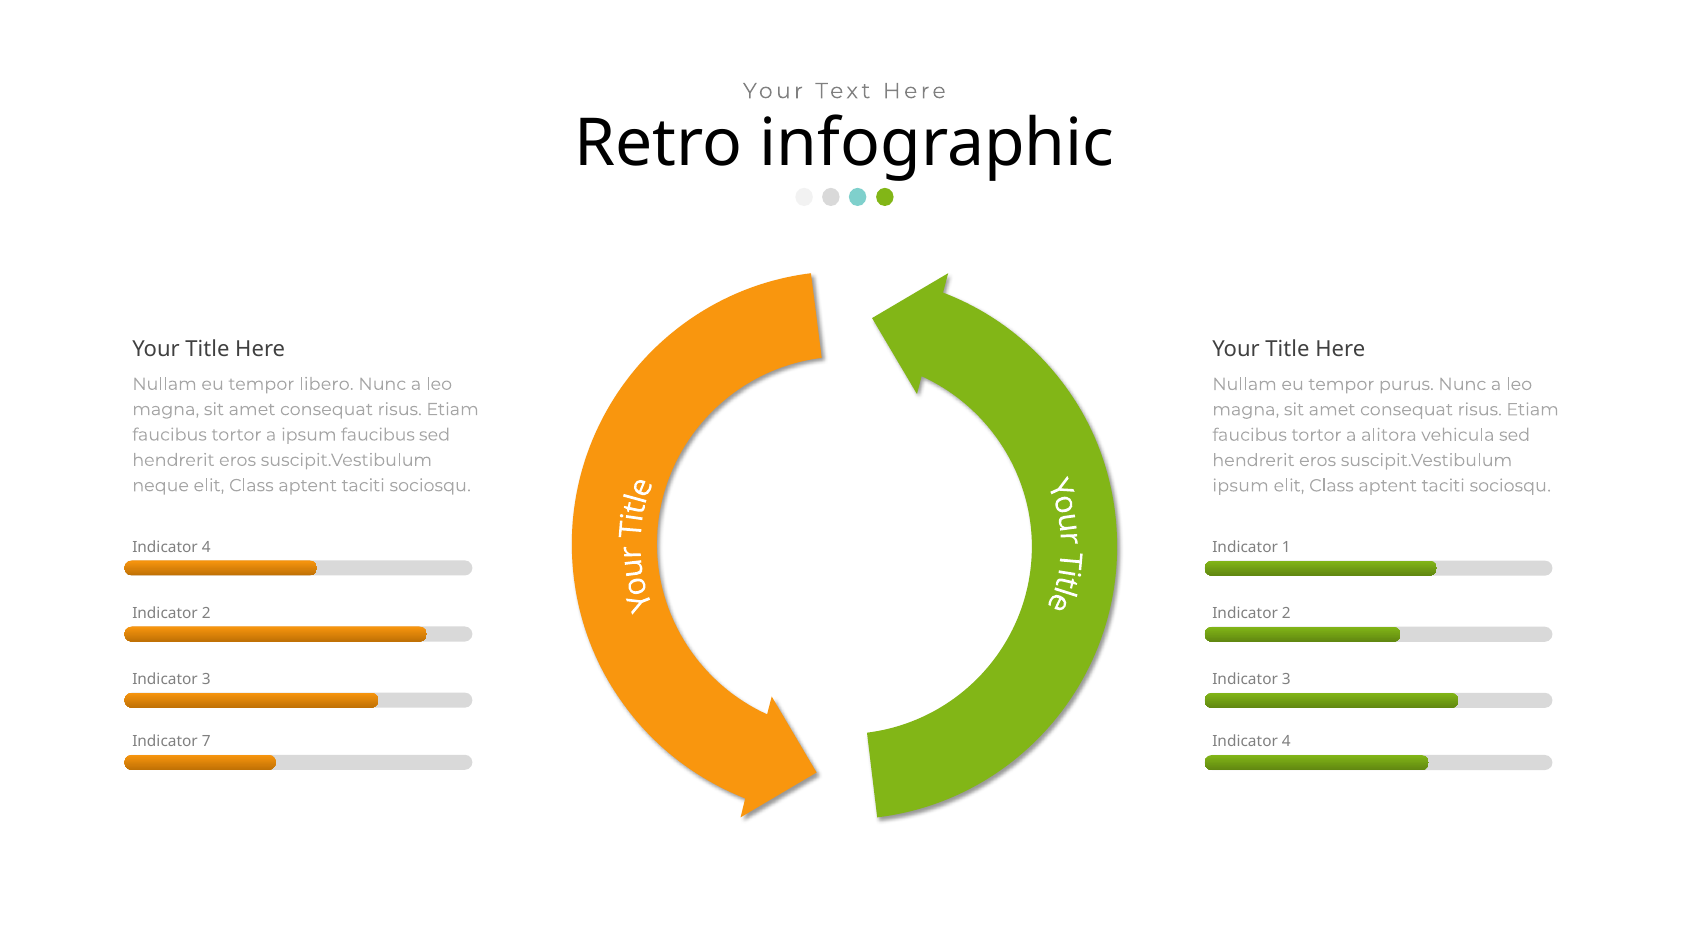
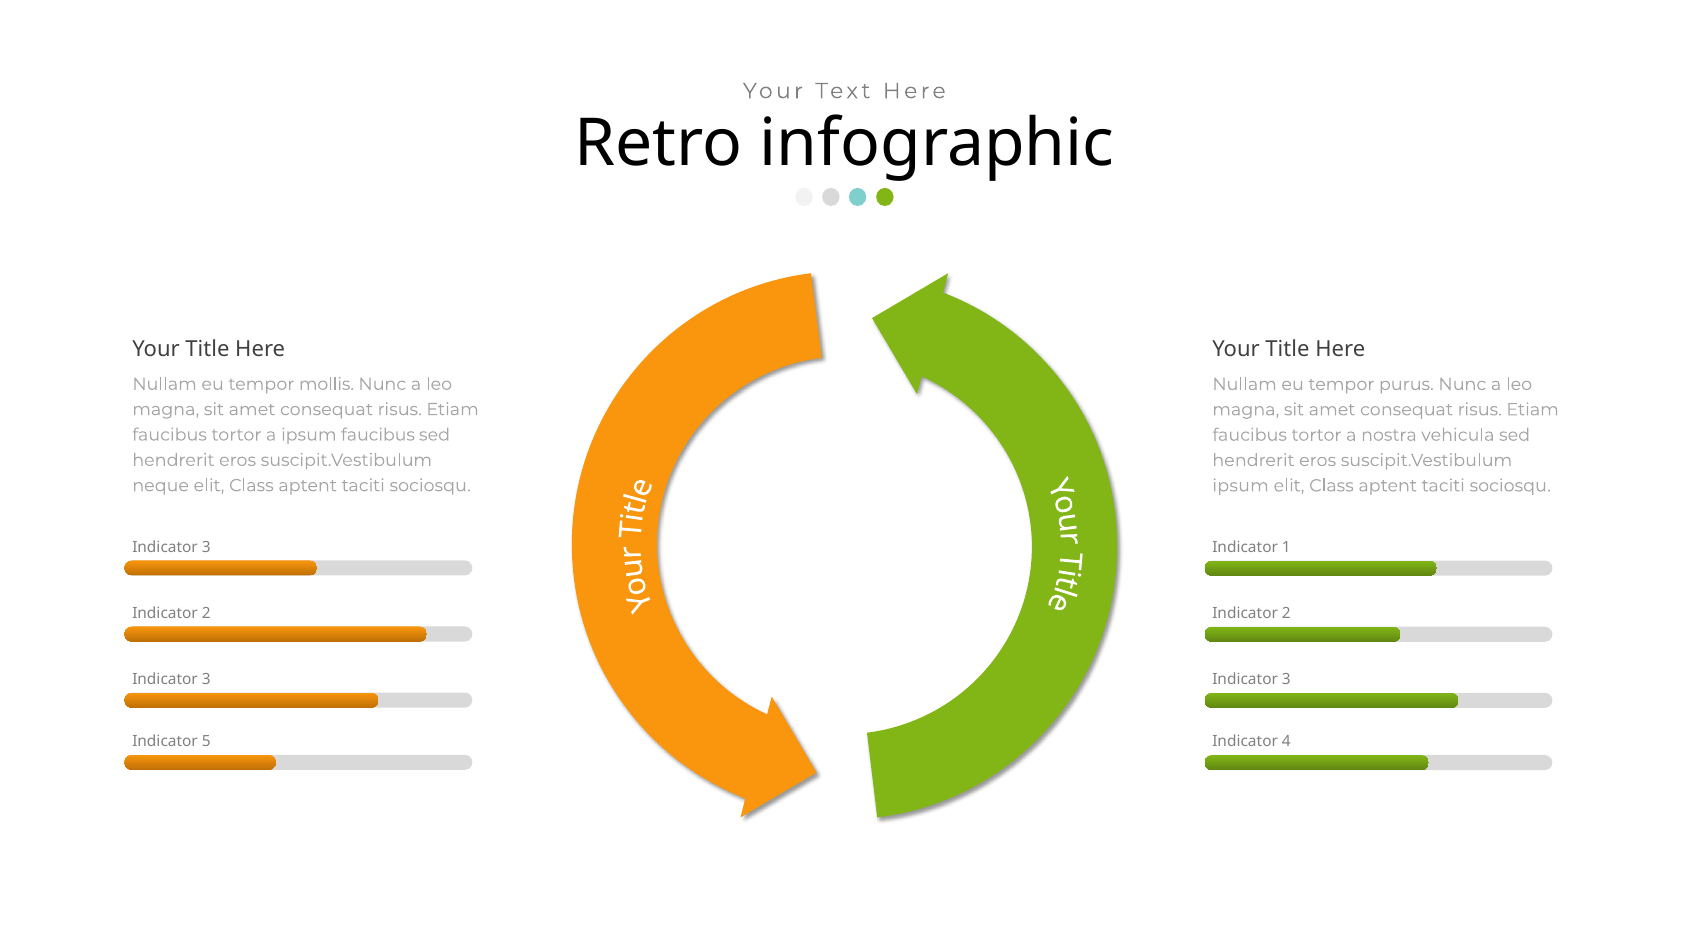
libero: libero -> mollis
alitora: alitora -> nostra
4 at (206, 547): 4 -> 3
7: 7 -> 5
